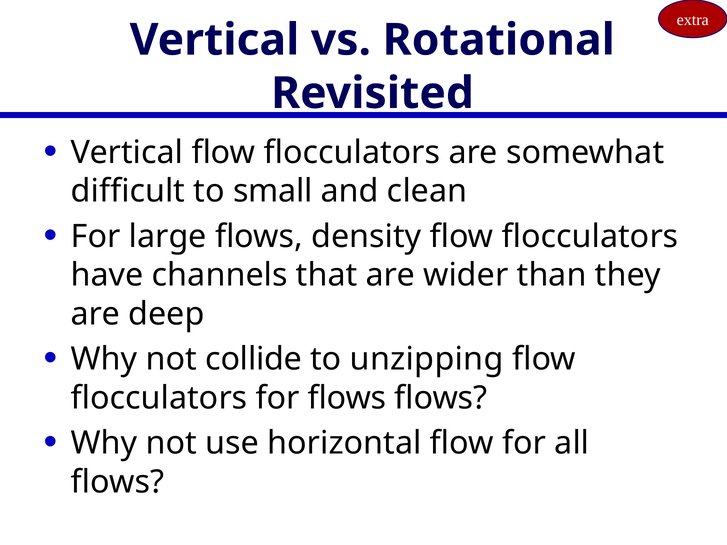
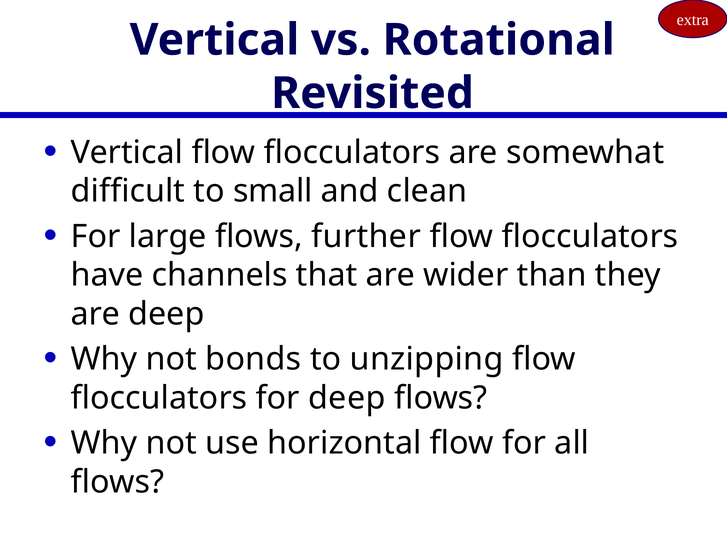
density: density -> further
collide: collide -> bonds
for flows: flows -> deep
